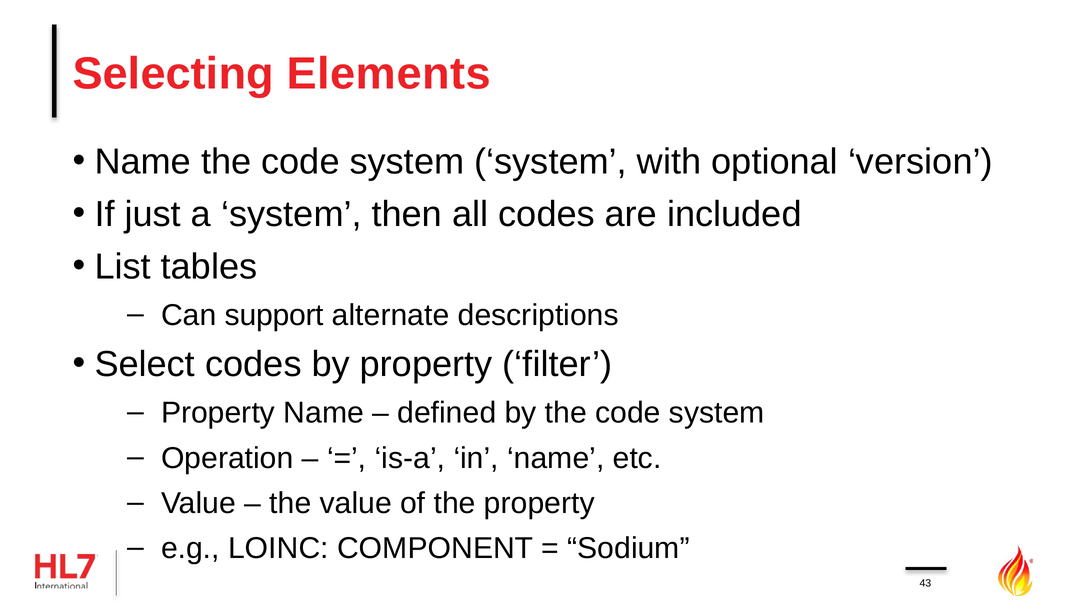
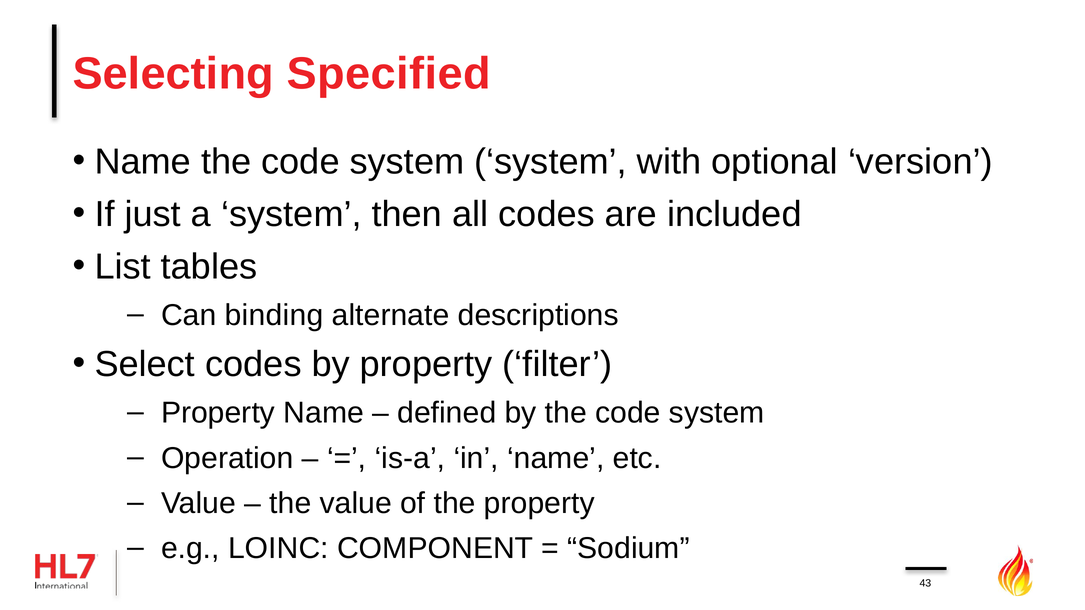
Elements: Elements -> Specified
support: support -> binding
